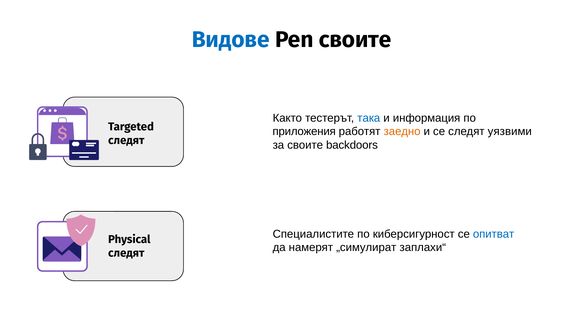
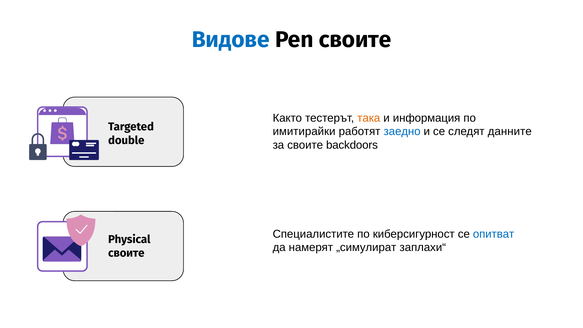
така colour: blue -> orange
приложения: приложения -> имитирайки
заедно colour: orange -> blue
уязвими: уязвими -> данните
следят at (126, 140): следят -> double
следят at (126, 253): следят -> своите
